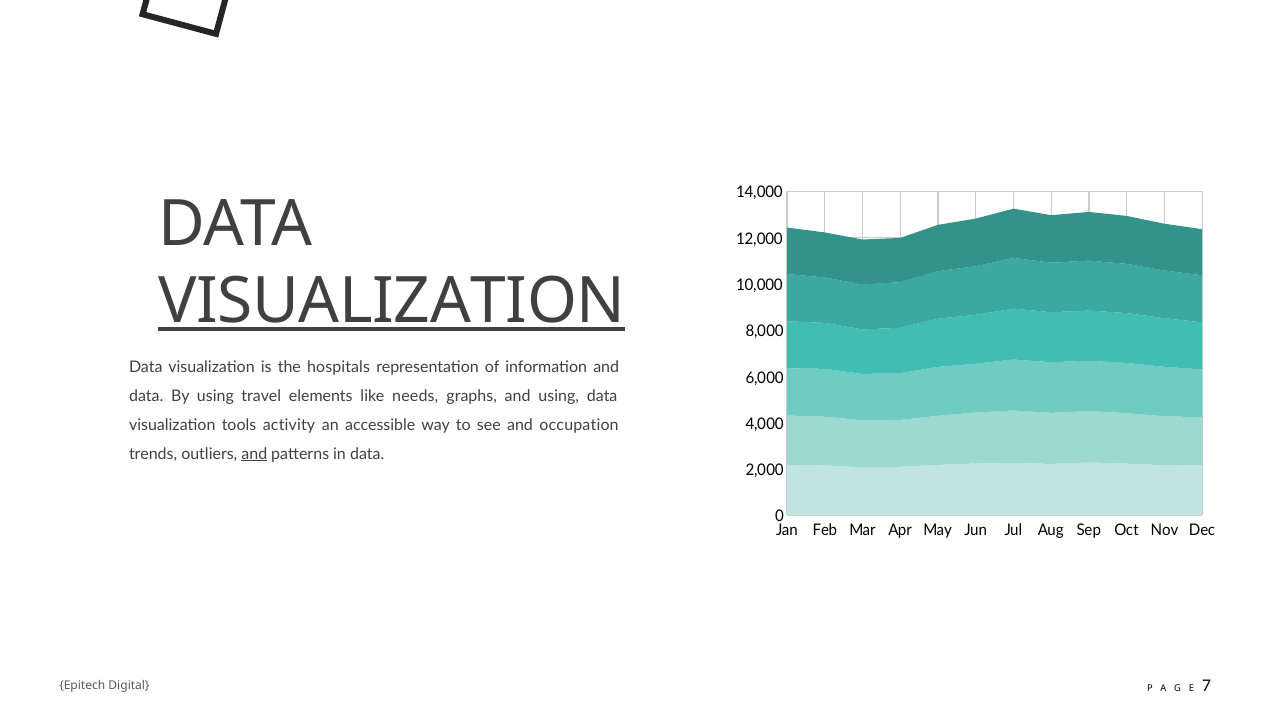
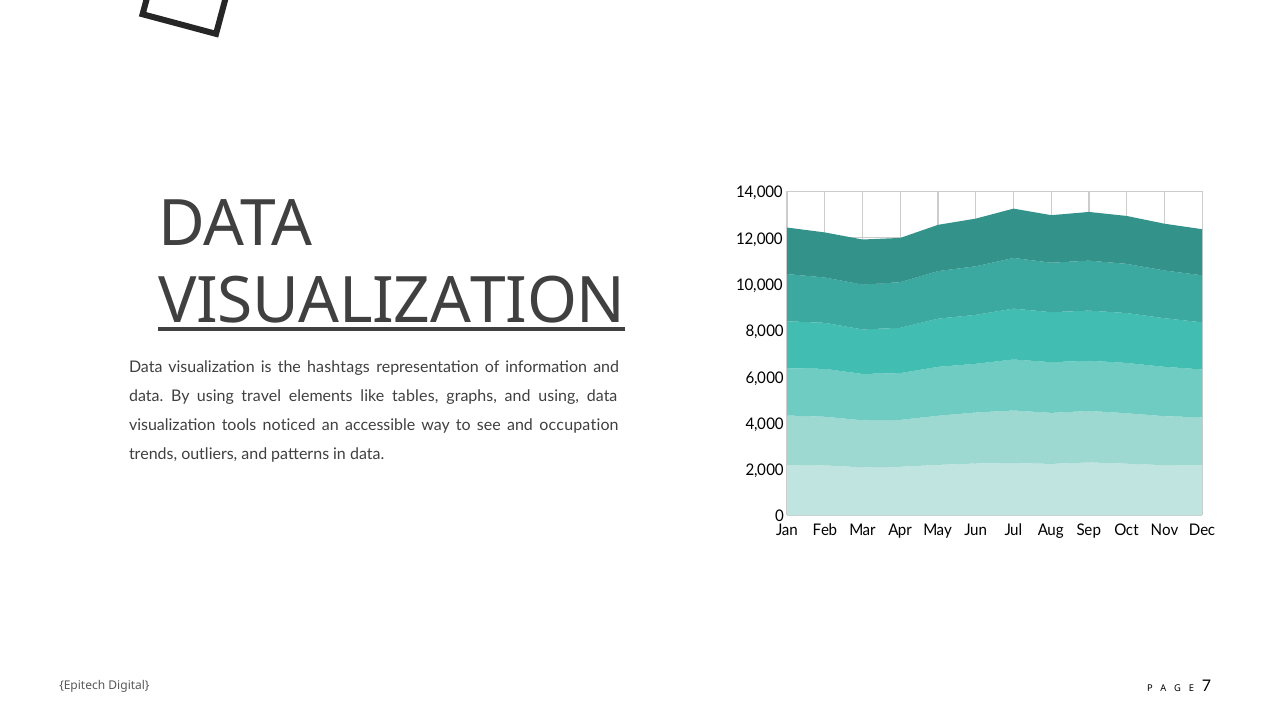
hospitals: hospitals -> hashtags
needs: needs -> tables
activity: activity -> noticed
and at (254, 454) underline: present -> none
